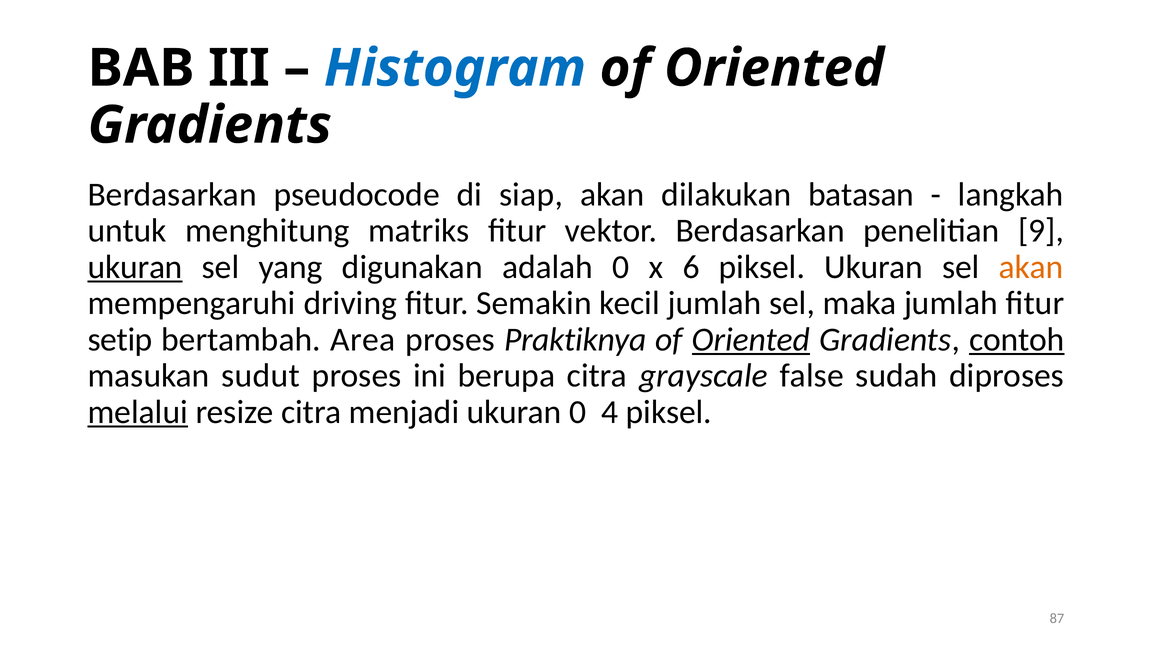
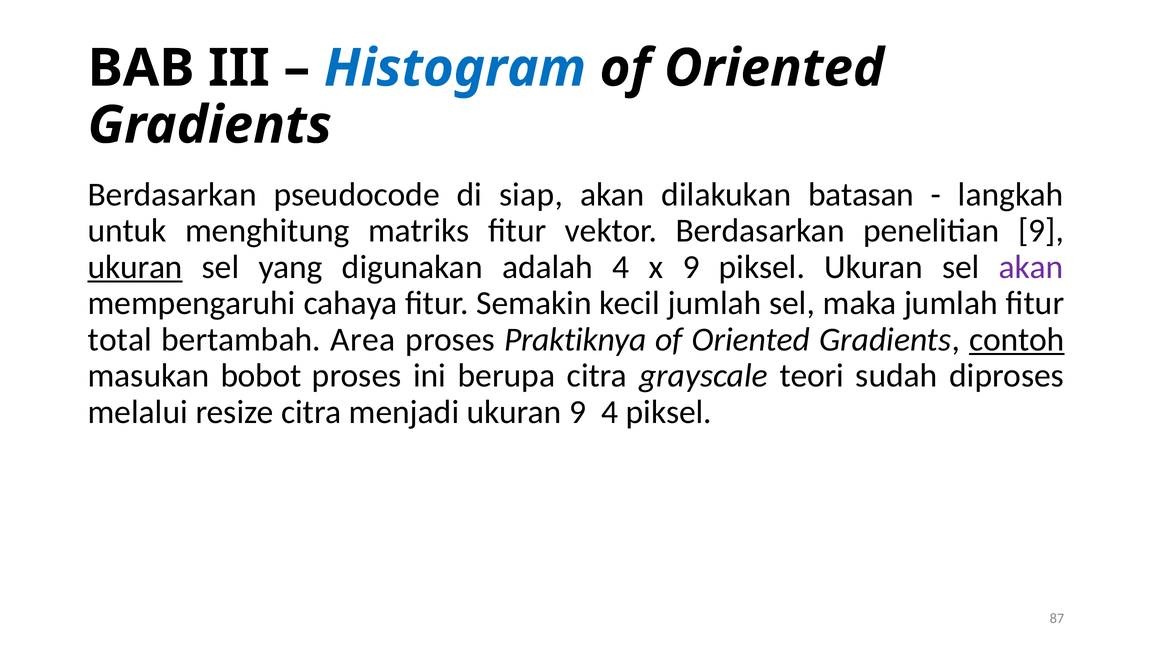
adalah 0: 0 -> 4
x 6: 6 -> 9
akan at (1031, 267) colour: orange -> purple
driving: driving -> cahaya
setip: setip -> total
Oriented at (751, 340) underline: present -> none
sudut: sudut -> bobot
false: false -> teori
melalui underline: present -> none
ukuran 0: 0 -> 9
